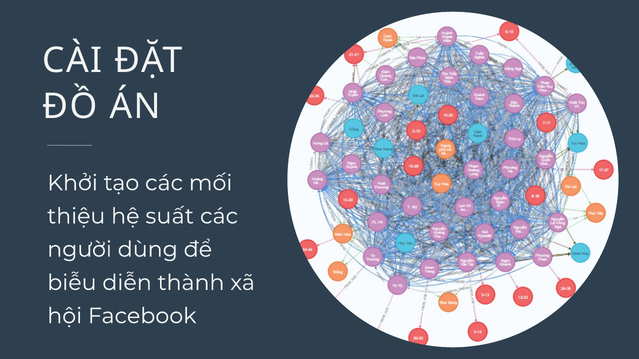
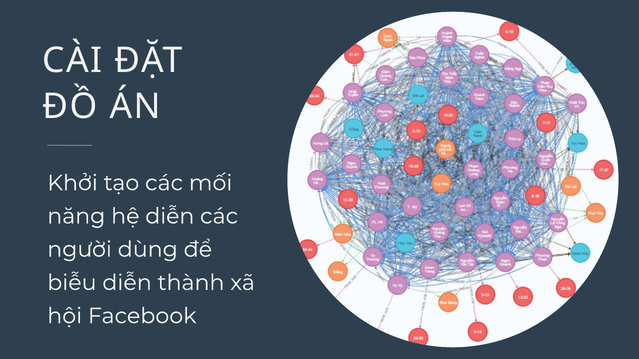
thiệu: thiệu -> năng
hệ suất: suất -> diễn
